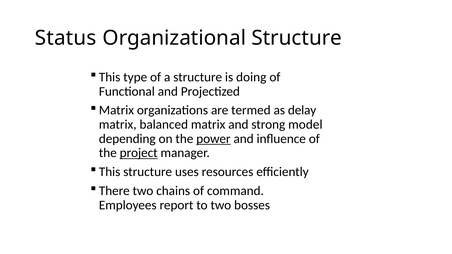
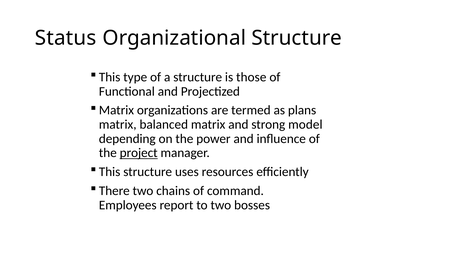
doing: doing -> those
delay: delay -> plans
power underline: present -> none
